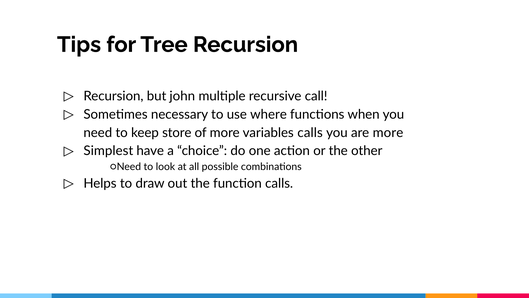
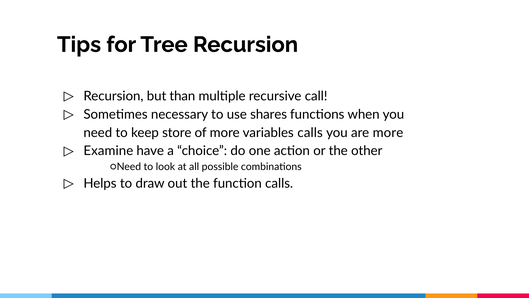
john: john -> than
where: where -> shares
Simplest: Simplest -> Examine
